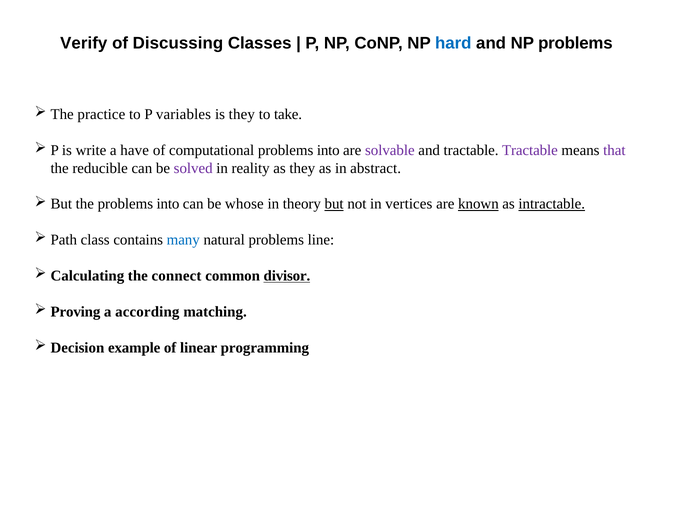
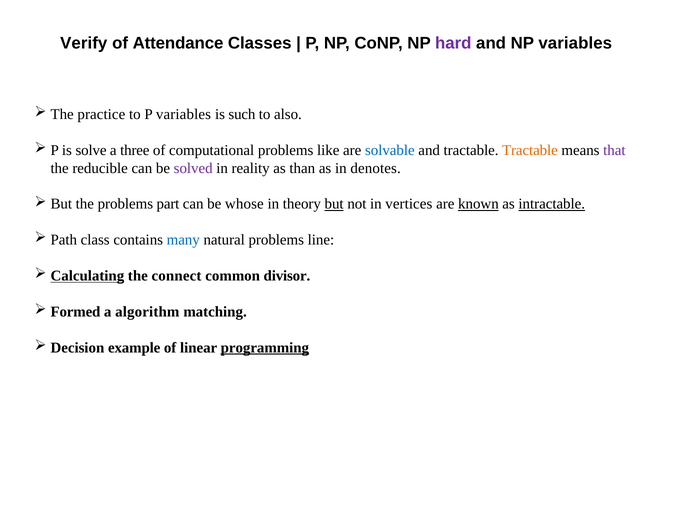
Discussing: Discussing -> Attendance
hard colour: blue -> purple
NP problems: problems -> variables
is they: they -> such
take: take -> also
write: write -> solve
have: have -> three
computational problems into: into -> like
solvable colour: purple -> blue
Tractable at (530, 150) colour: purple -> orange
as they: they -> than
abstract: abstract -> denotes
the problems into: into -> part
Calculating underline: none -> present
divisor underline: present -> none
Proving: Proving -> Formed
according: according -> algorithm
programming underline: none -> present
